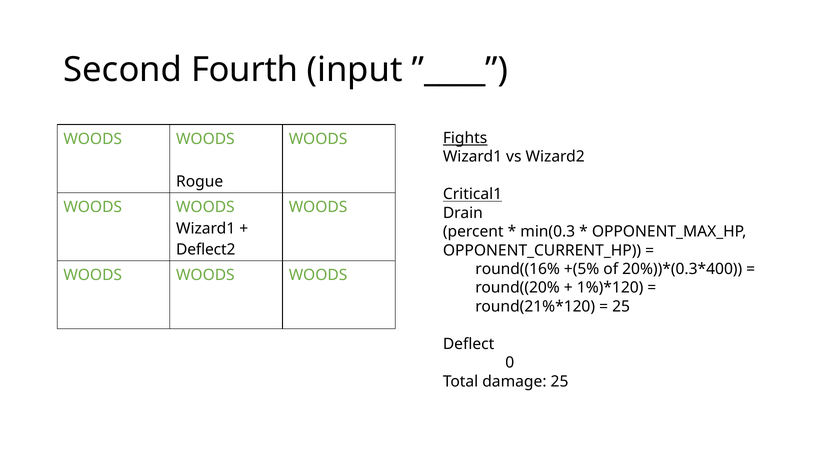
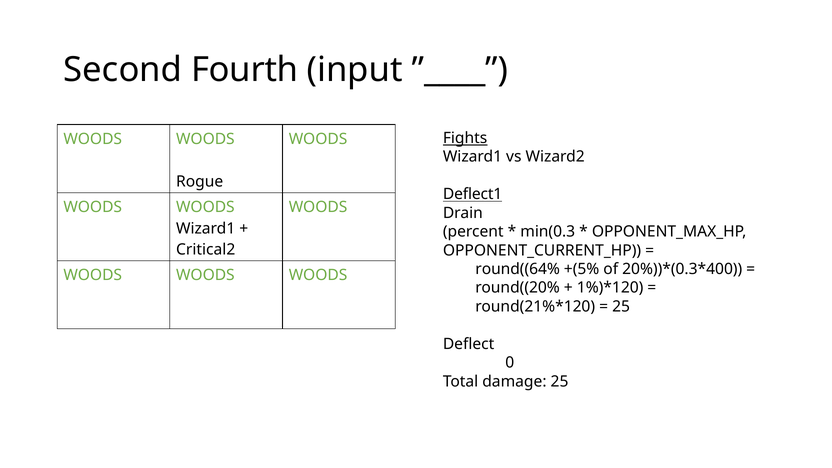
Critical1: Critical1 -> Deflect1
Deflect2: Deflect2 -> Critical2
round((16%: round((16% -> round((64%
